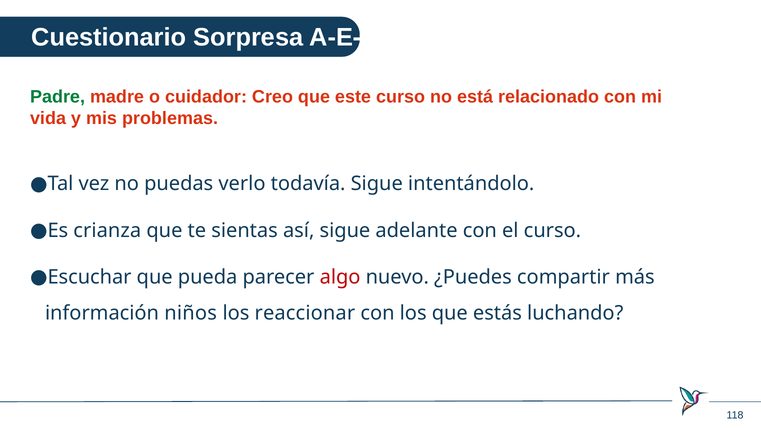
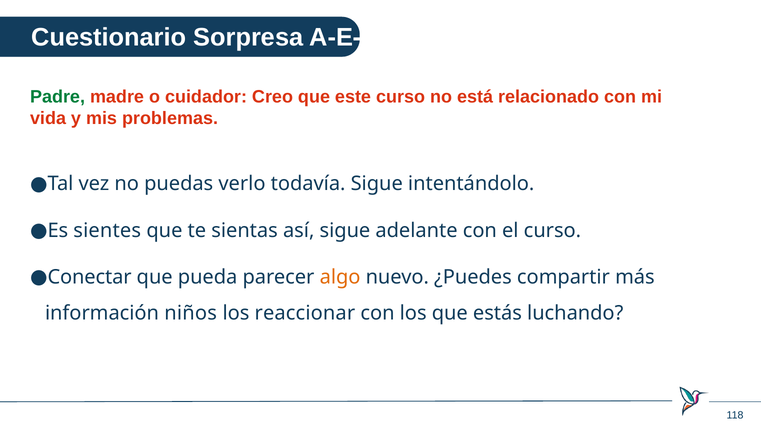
crianza: crianza -> sientes
Escuchar: Escuchar -> Conectar
algo colour: red -> orange
